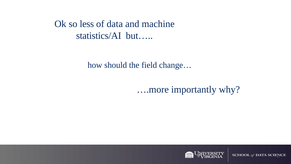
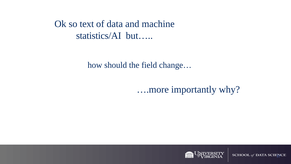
less: less -> text
